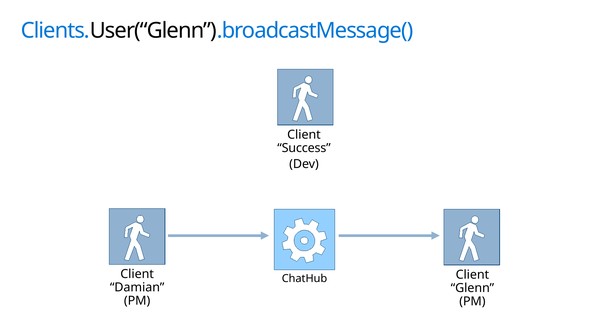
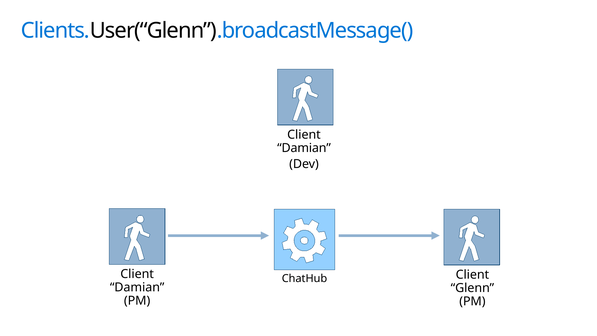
Success at (304, 148): Success -> Damian
